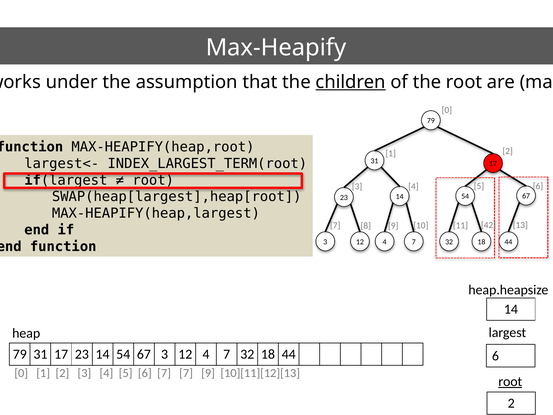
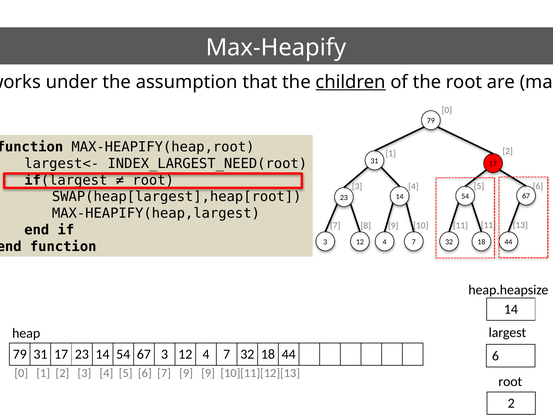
INDEX_LARGEST_TERM(root: INDEX_LARGEST_TERM(root -> INDEX_LARGEST_NEED(root
11 42: 42 -> 11
7 7: 7 -> 9
root at (510, 381) underline: present -> none
